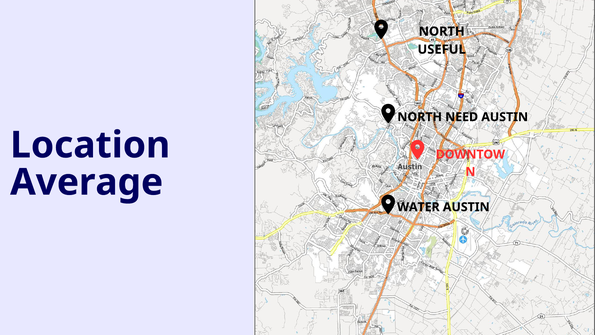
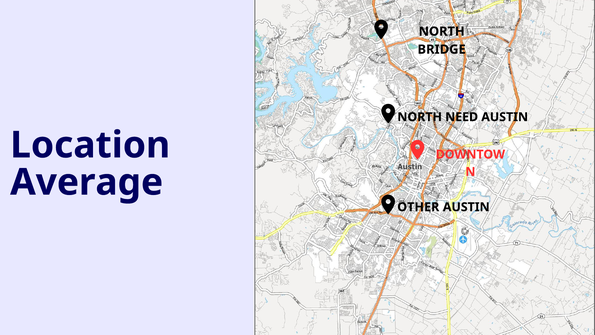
USEFUL: USEFUL -> BRIDGE
WATER: WATER -> OTHER
